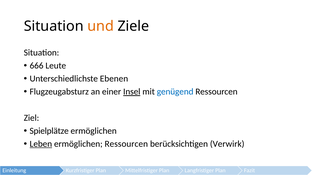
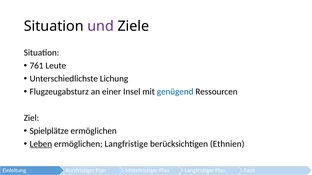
und colour: orange -> purple
666: 666 -> 761
Ebenen: Ebenen -> Lichung
Insel underline: present -> none
ermöglichen Ressourcen: Ressourcen -> Langfristige
Verwirk: Verwirk -> Ethnien
